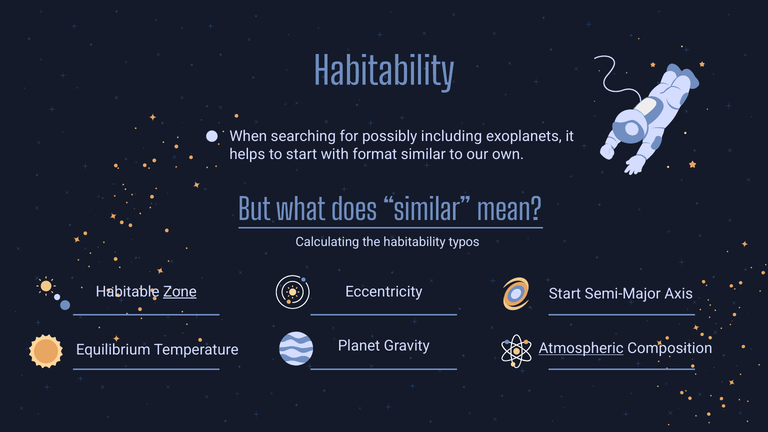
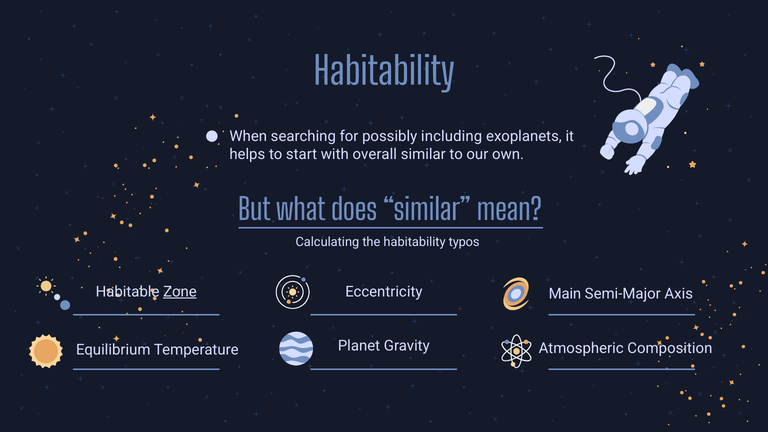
format: format -> overall
Start at (565, 294): Start -> Main
Atmospheric underline: present -> none
